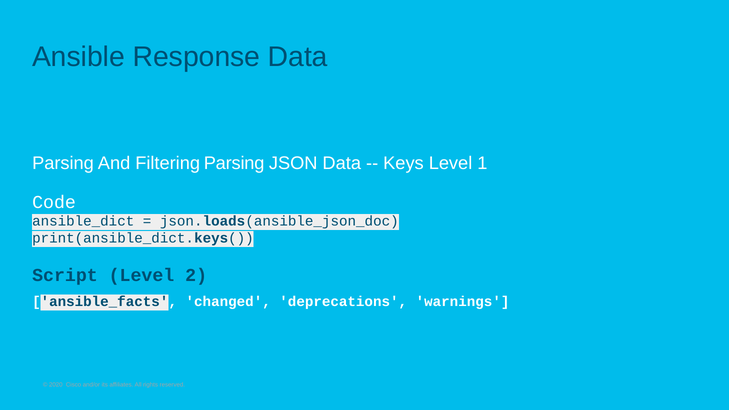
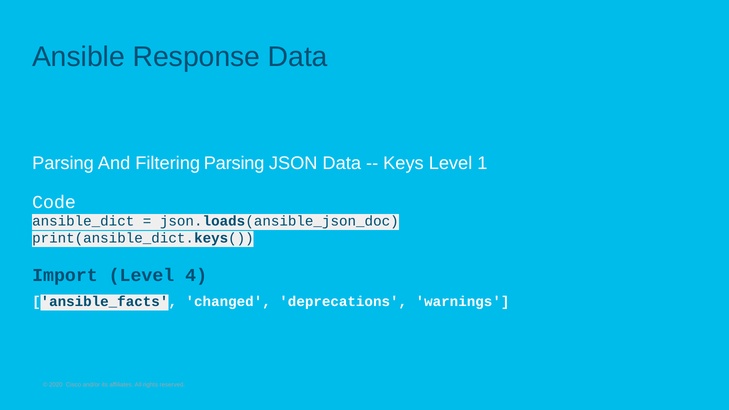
Script: Script -> Import
2: 2 -> 4
